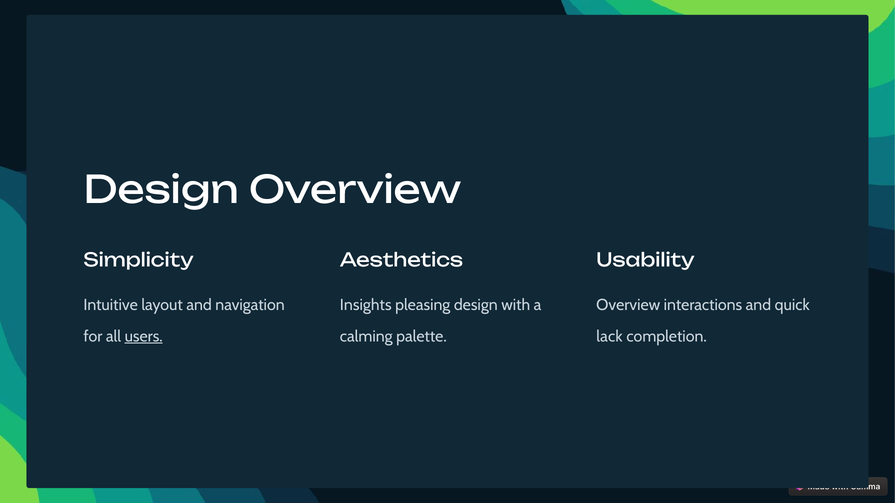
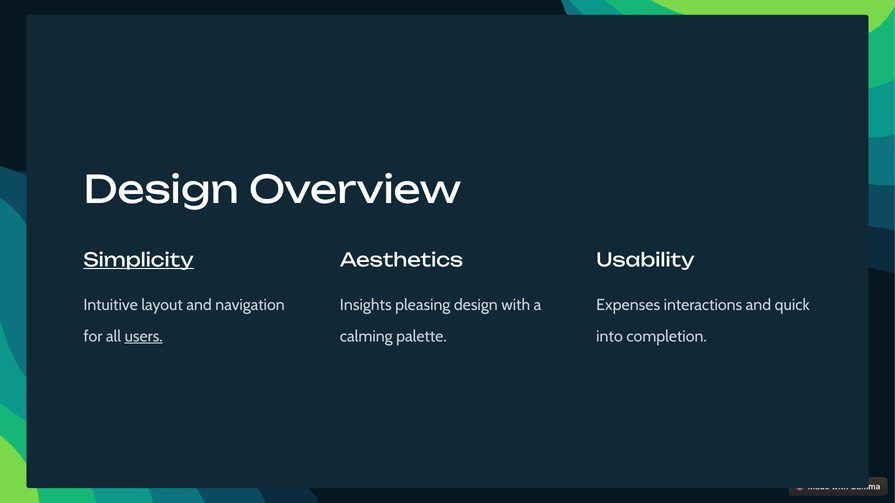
Simplicity underline: none -> present
Overview at (628, 305): Overview -> Expenses
lack: lack -> into
